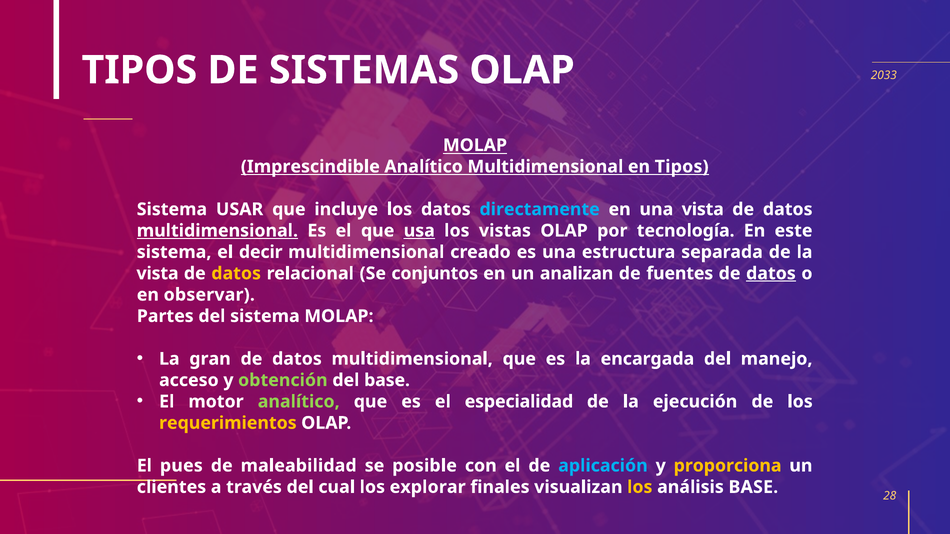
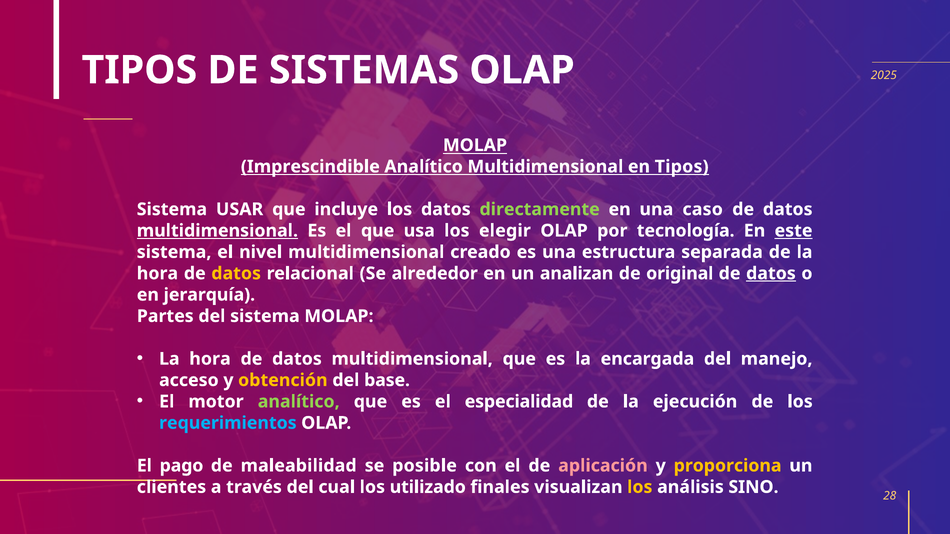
2033: 2033 -> 2025
directamente colour: light blue -> light green
una vista: vista -> caso
usa underline: present -> none
vistas: vistas -> elegir
este underline: none -> present
decir: decir -> nivel
vista at (158, 274): vista -> hora
conjuntos: conjuntos -> alrededor
fuentes: fuentes -> original
observar: observar -> jerarquía
gran at (210, 359): gran -> hora
obtención colour: light green -> yellow
requerimientos colour: yellow -> light blue
pues: pues -> pago
aplicación colour: light blue -> pink
explorar: explorar -> utilizado
análisis BASE: BASE -> SINO
